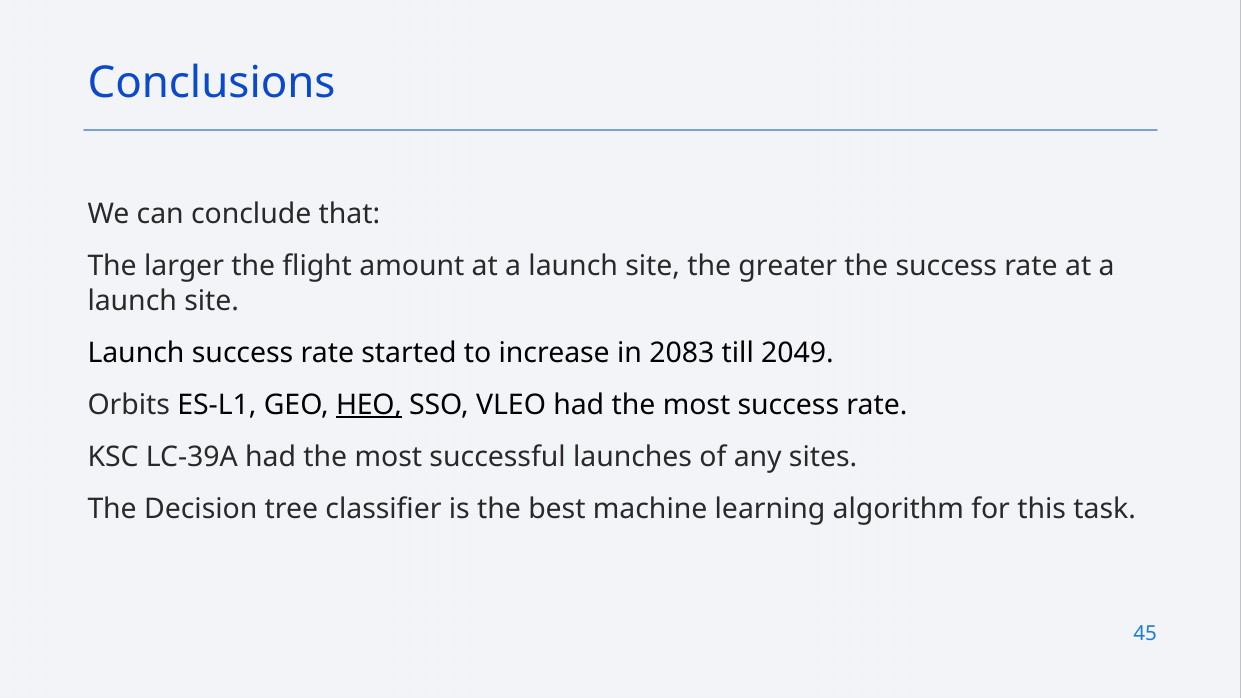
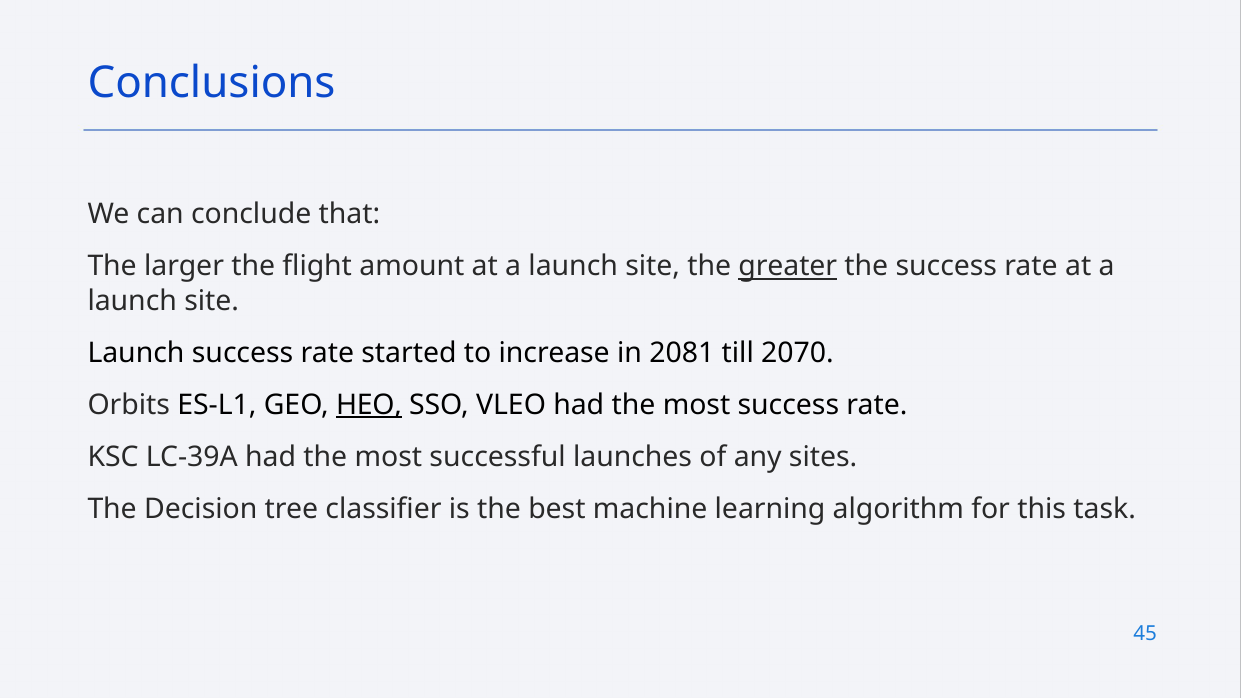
greater underline: none -> present
2083: 2083 -> 2081
2049: 2049 -> 2070
